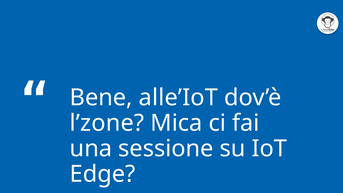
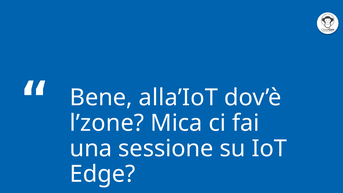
alle’IoT: alle’IoT -> alla’IoT
